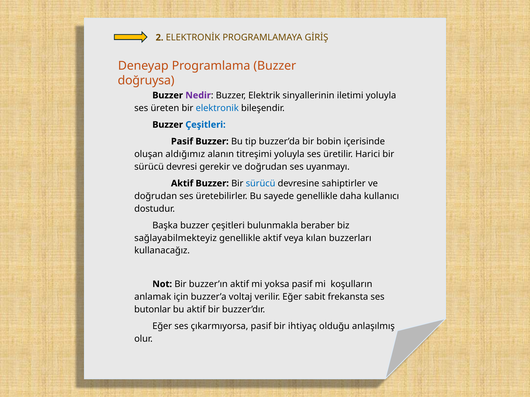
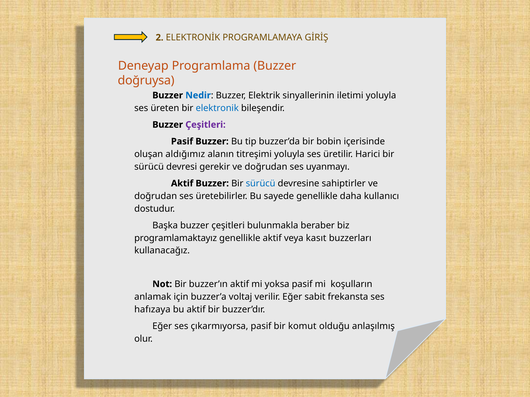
Nedir colour: purple -> blue
Çeşitleri at (205, 125) colour: blue -> purple
sağlayabilmekteyiz: sağlayabilmekteyiz -> programlamaktayız
kılan: kılan -> kasıt
butonlar: butonlar -> hafızaya
ihtiyaç: ihtiyaç -> komut
